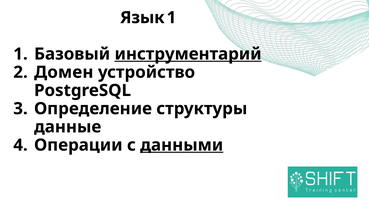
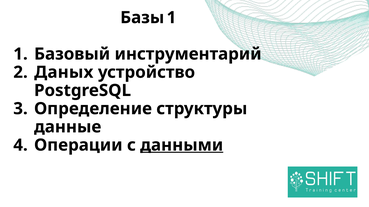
Язык: Язык -> Базы
инструментарий underline: present -> none
Домен: Домен -> Даных
